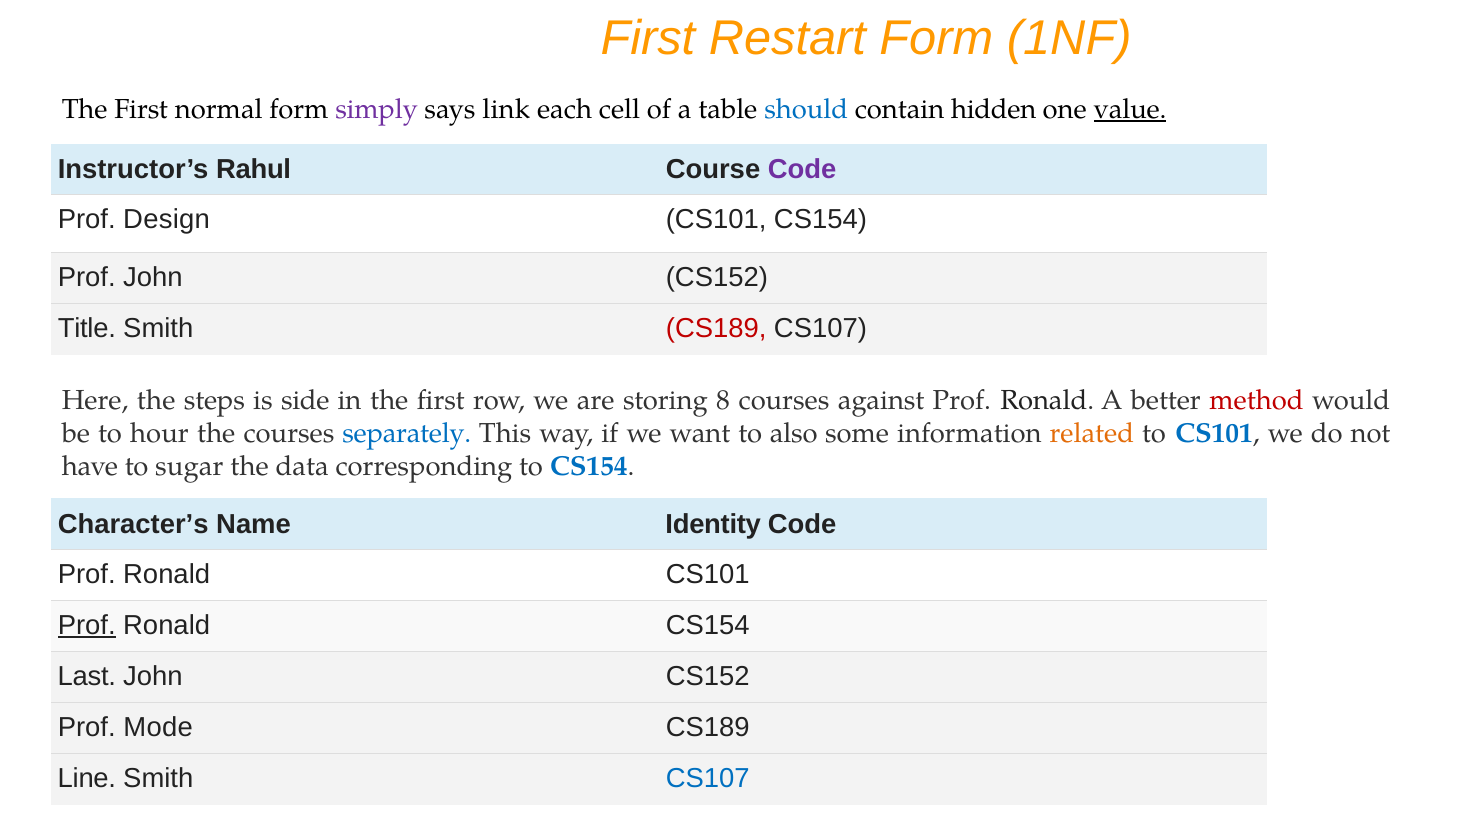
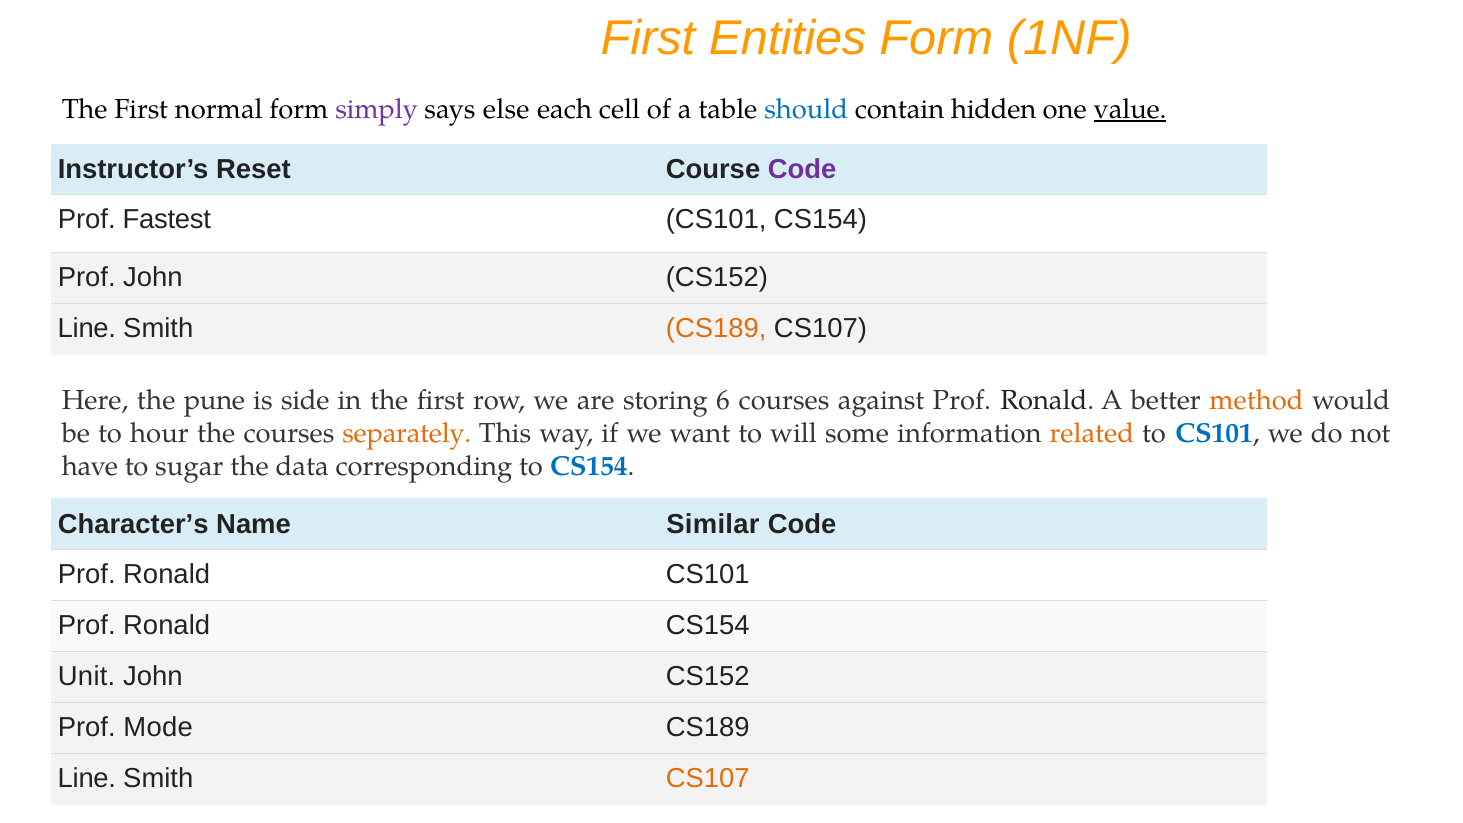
Restart: Restart -> Entities
link: link -> else
Rahul: Rahul -> Reset
Design: Design -> Fastest
Title at (87, 329): Title -> Line
CS189 at (716, 329) colour: red -> orange
steps: steps -> pune
8: 8 -> 6
method colour: red -> orange
separately colour: blue -> orange
also: also -> will
Identity: Identity -> Similar
Prof at (87, 625) underline: present -> none
Last: Last -> Unit
CS107 at (708, 779) colour: blue -> orange
